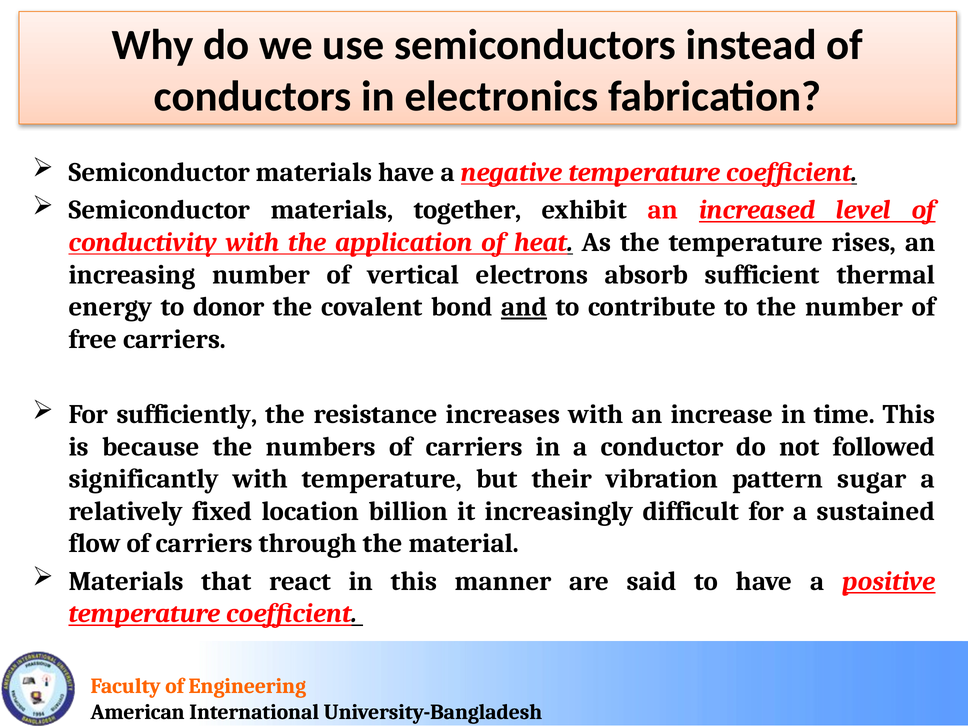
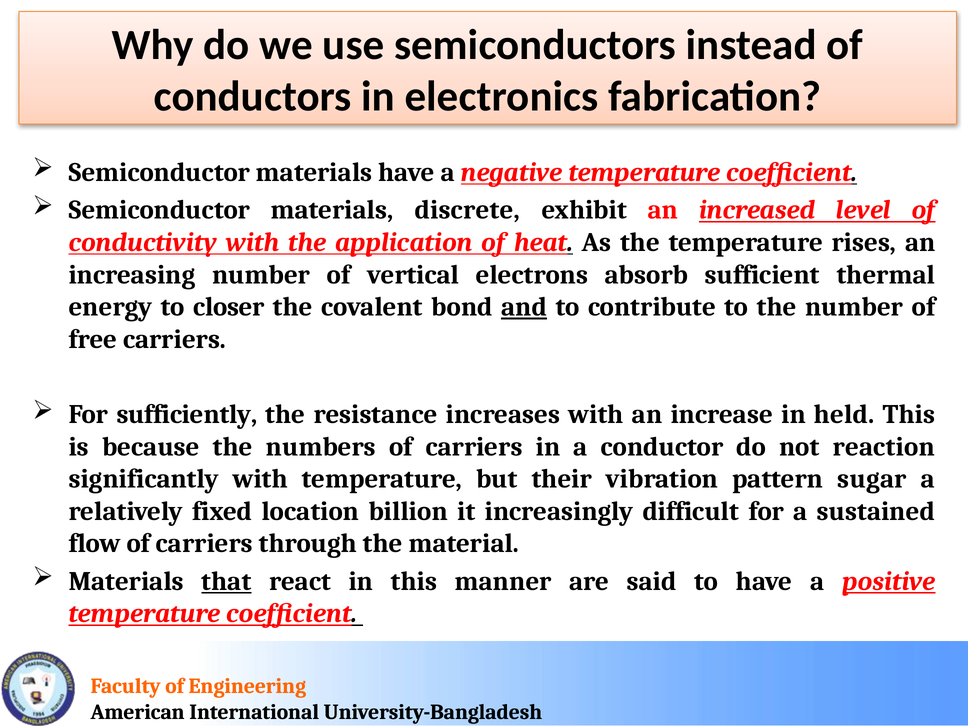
together: together -> discrete
donor: donor -> closer
time: time -> held
followed: followed -> reaction
that underline: none -> present
